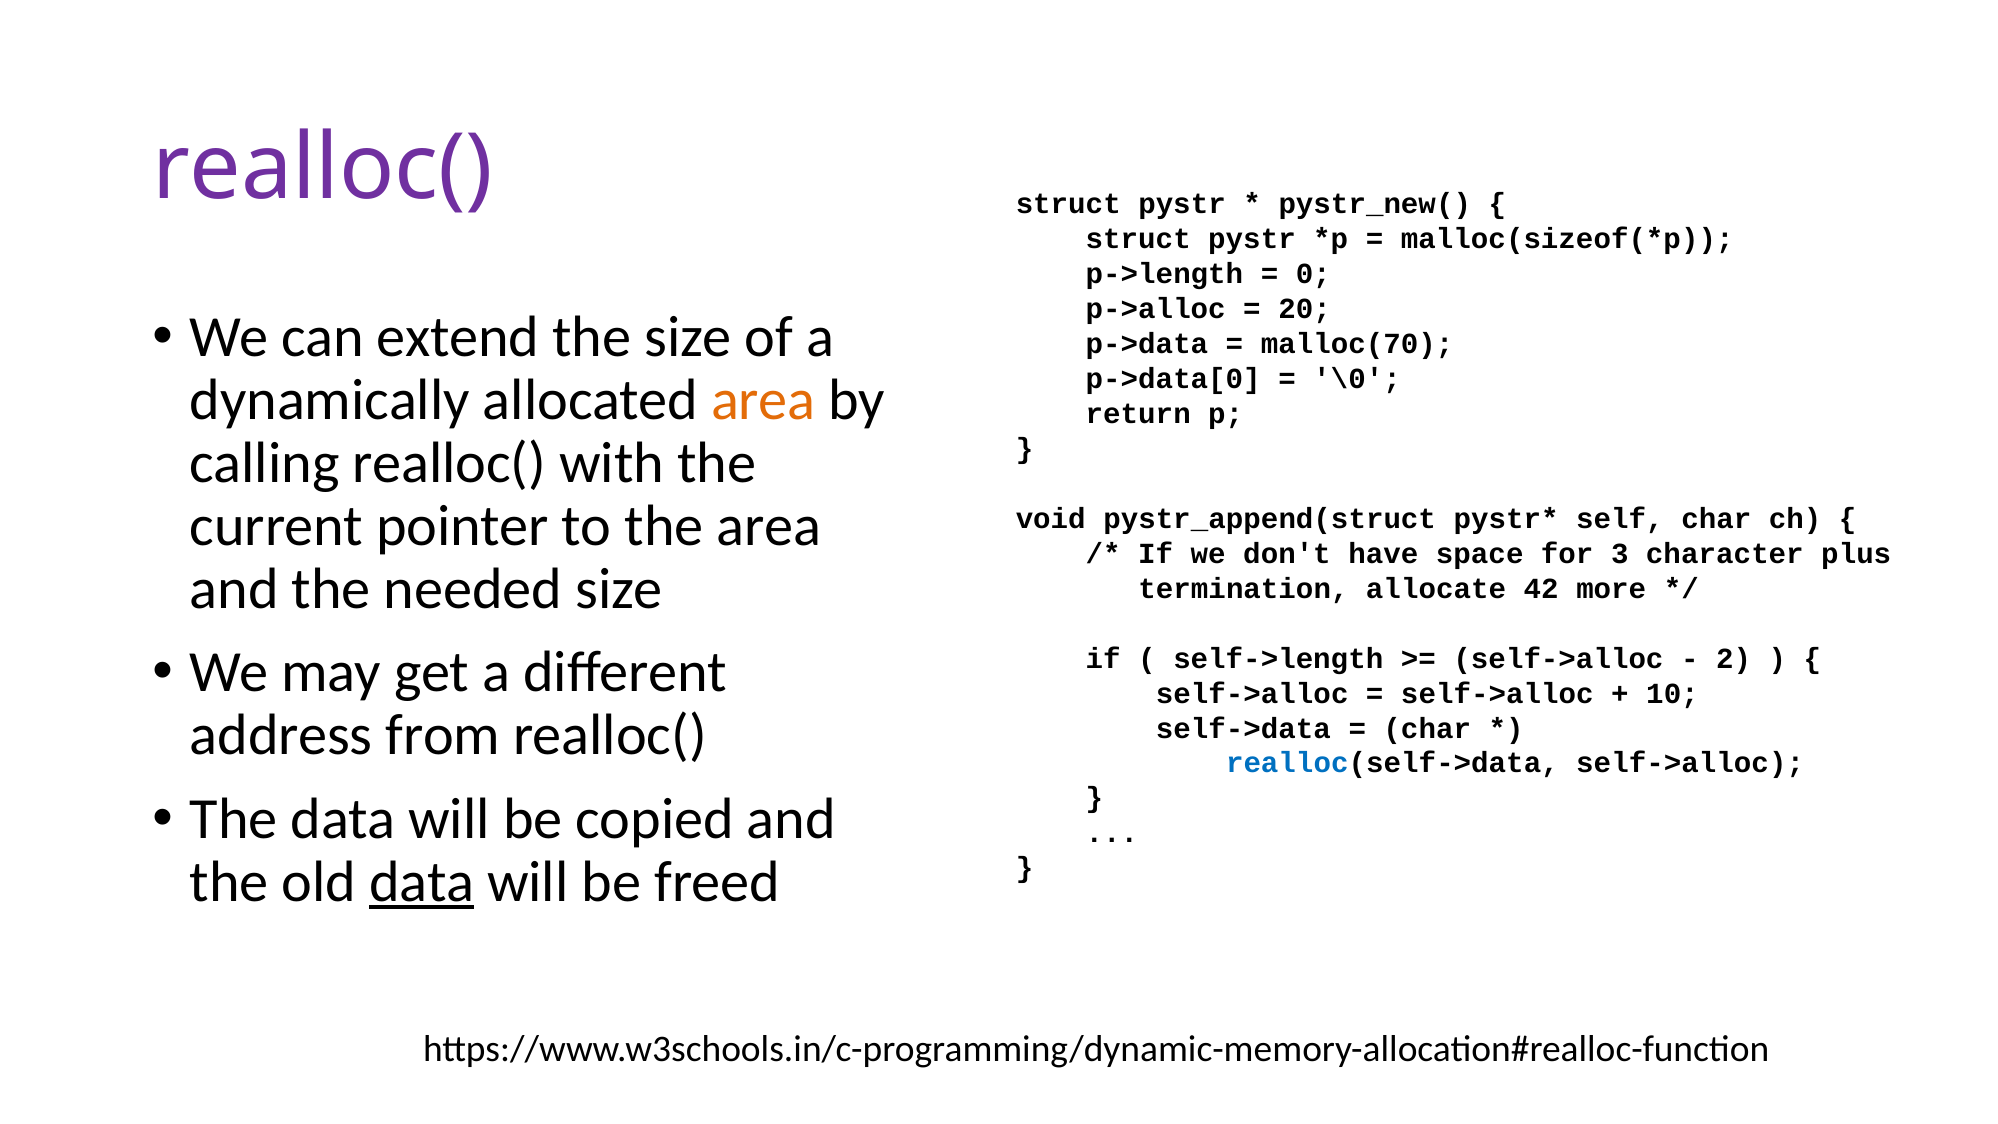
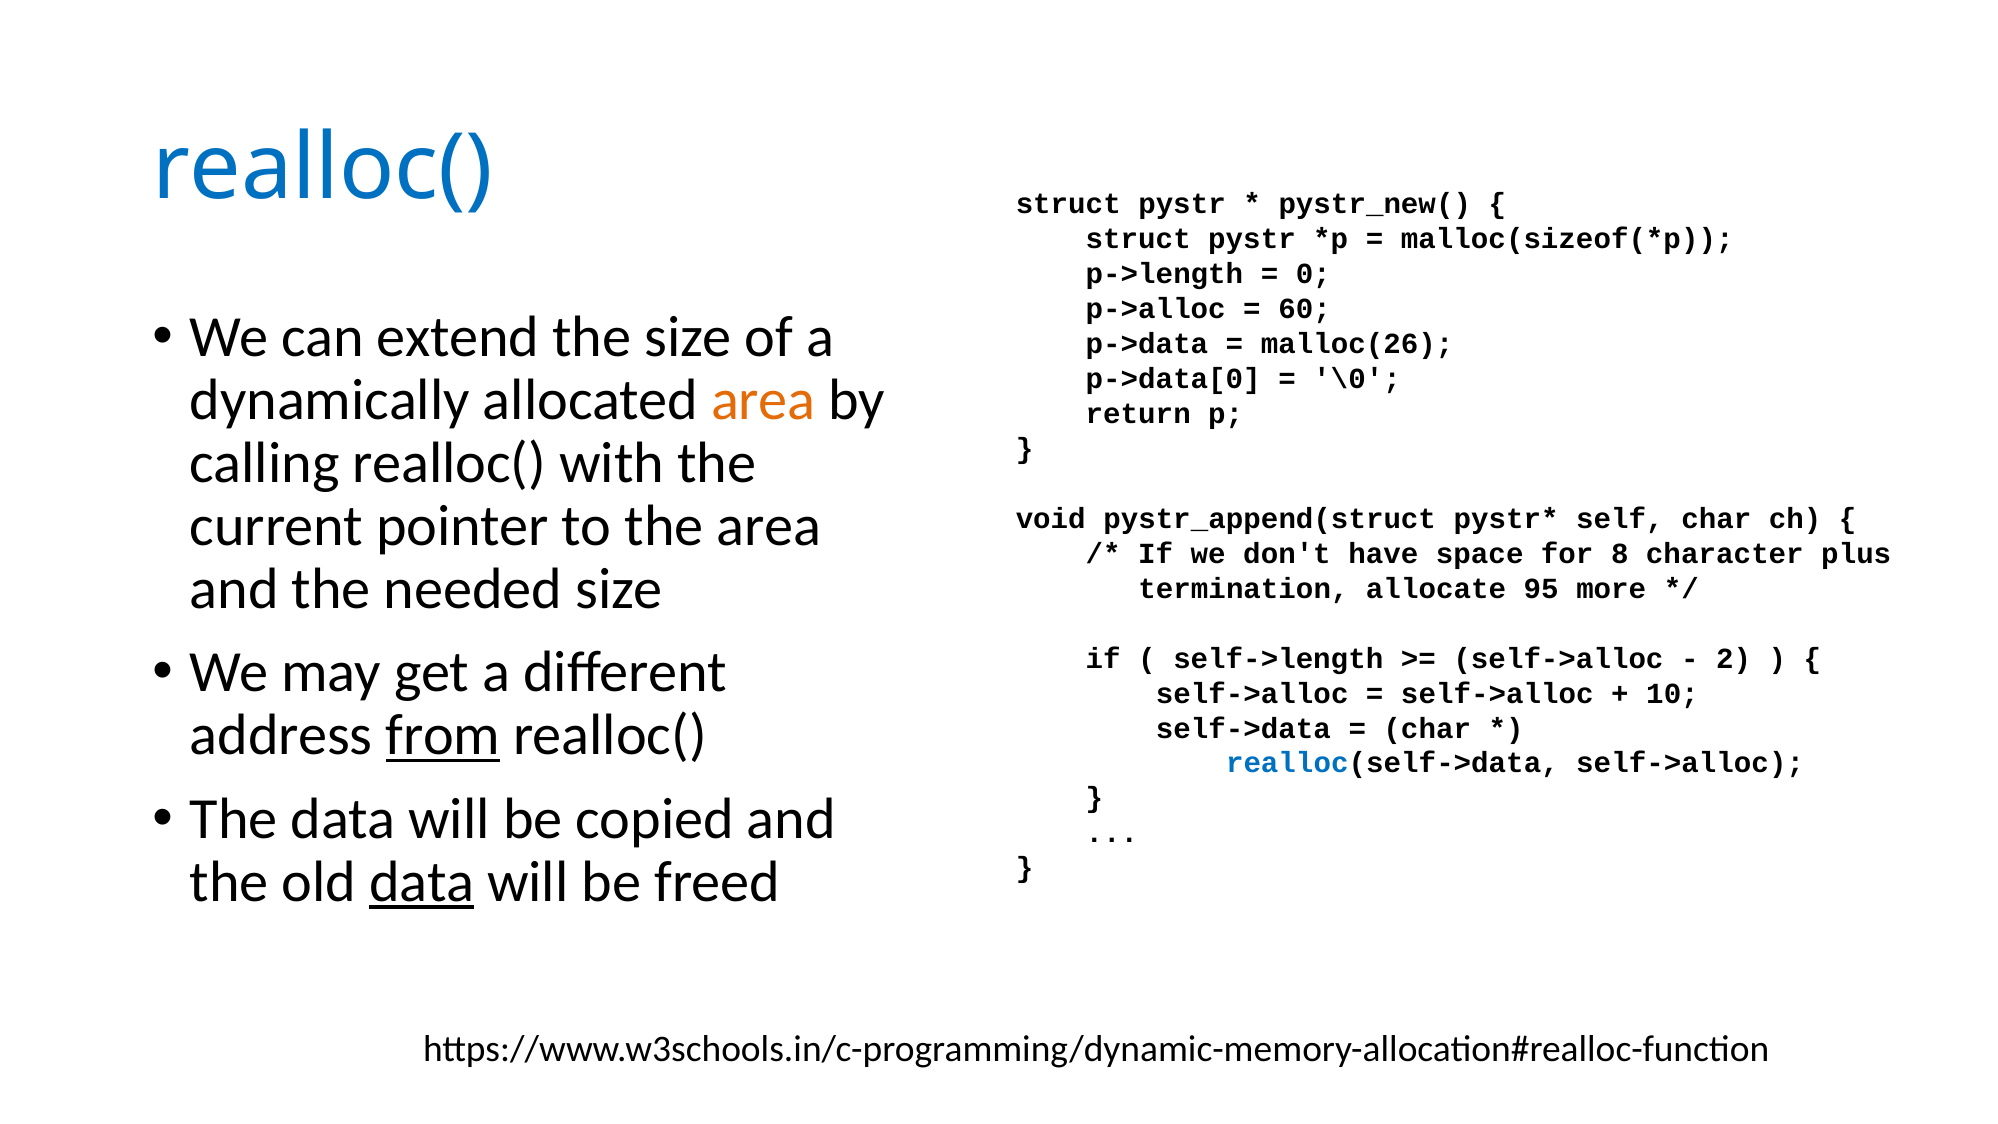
realloc( at (323, 168) colour: purple -> blue
20: 20 -> 60
malloc(70: malloc(70 -> malloc(26
3: 3 -> 8
42: 42 -> 95
from underline: none -> present
